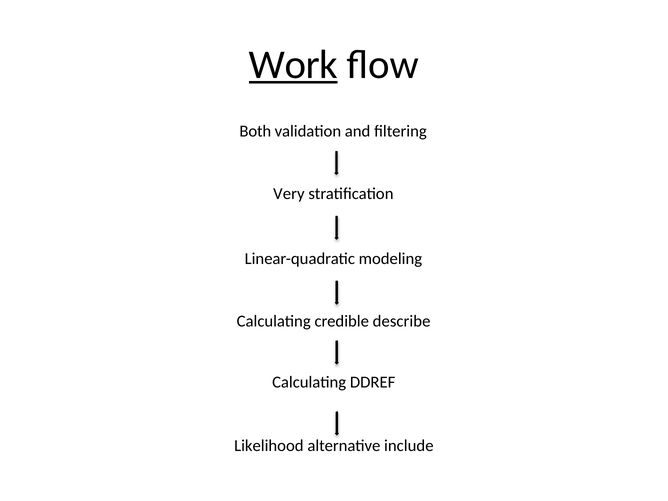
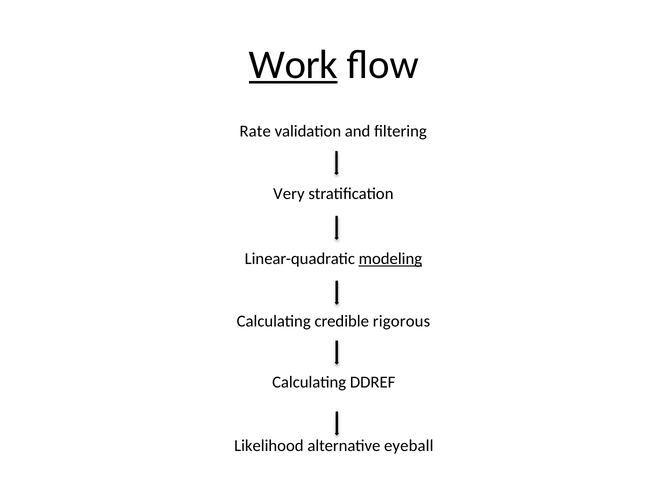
Both: Both -> Rate
modeling underline: none -> present
describe: describe -> rigorous
include: include -> eyeball
